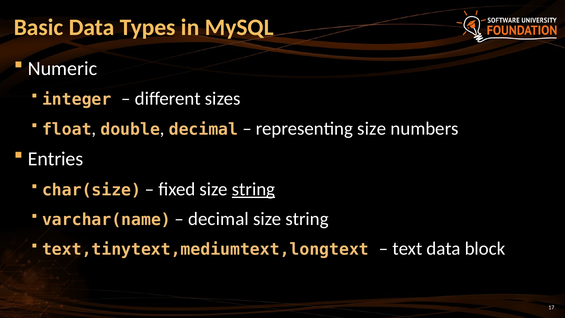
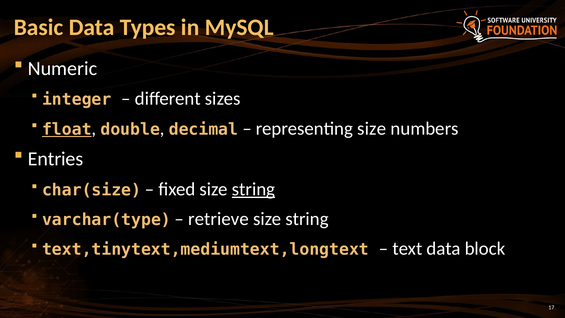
float underline: none -> present
varchar(name: varchar(name -> varchar(type
decimal at (218, 219): decimal -> retrieve
